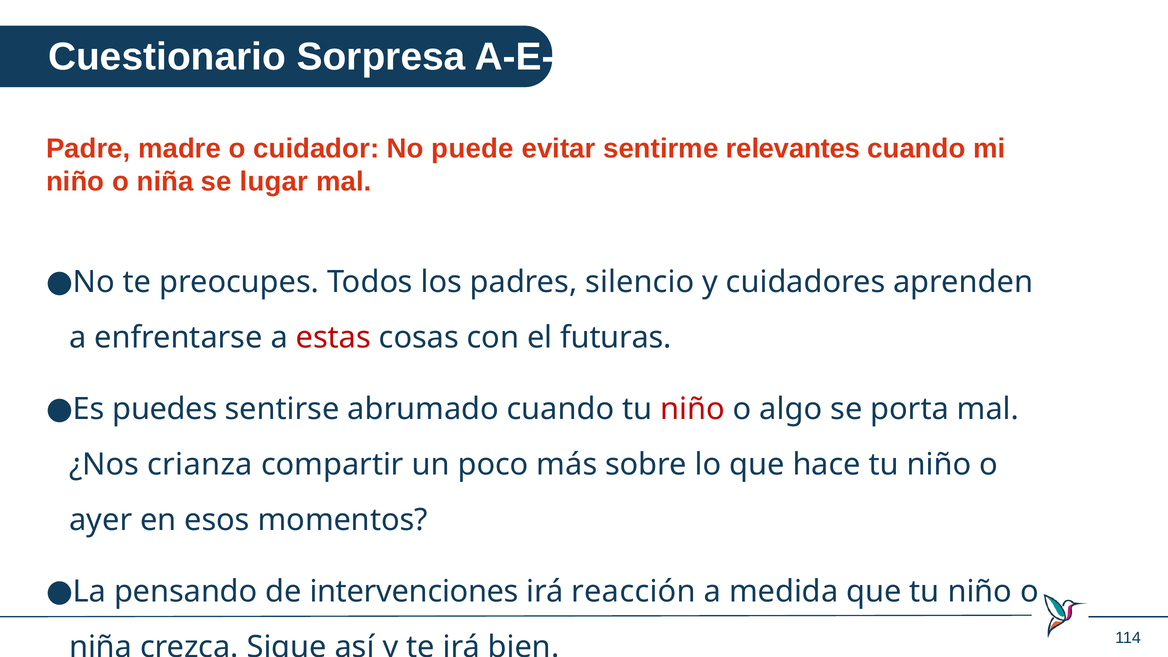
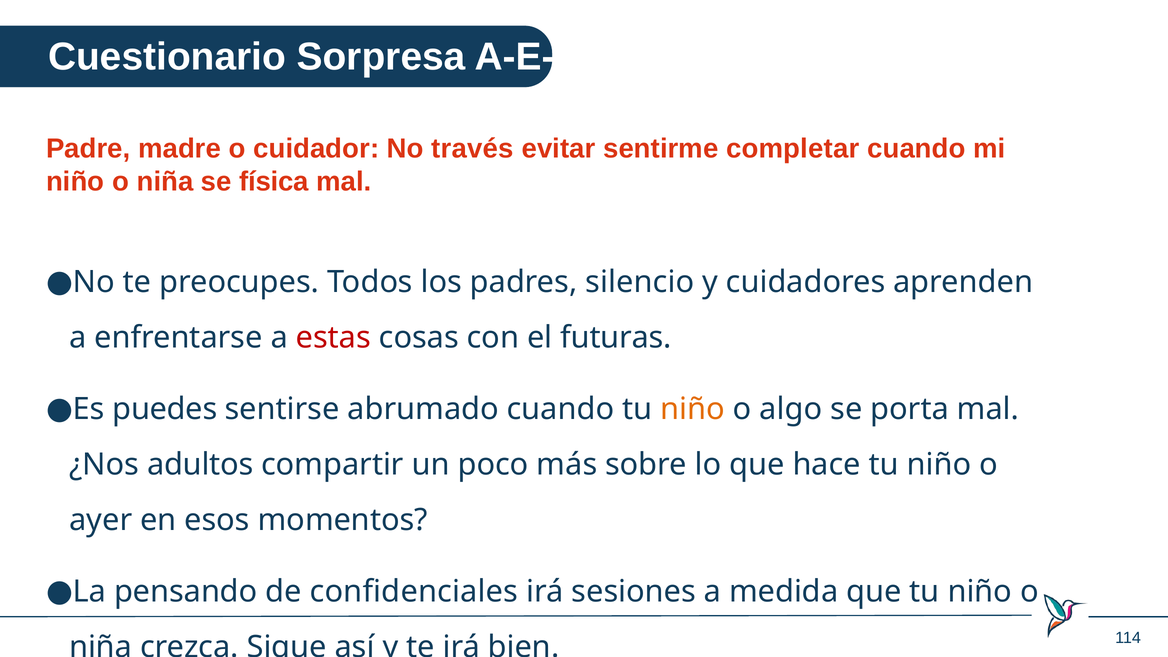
puede: puede -> través
relevantes: relevantes -> completar
lugar: lugar -> física
niño at (692, 409) colour: red -> orange
crianza: crianza -> adultos
intervenciones: intervenciones -> confidenciales
reacción: reacción -> sesiones
